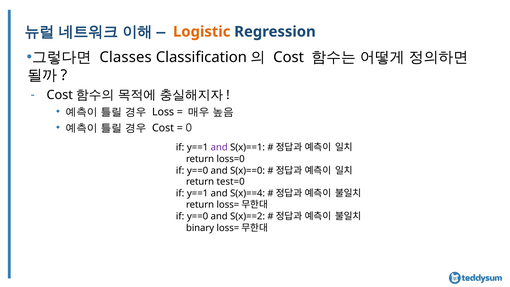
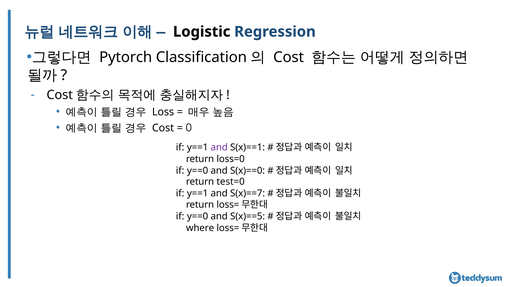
Logistic colour: orange -> black
Classes: Classes -> Pytorch
S(x)==4: S(x)==4 -> S(x)==7
S(x)==2: S(x)==2 -> S(x)==5
binary: binary -> where
